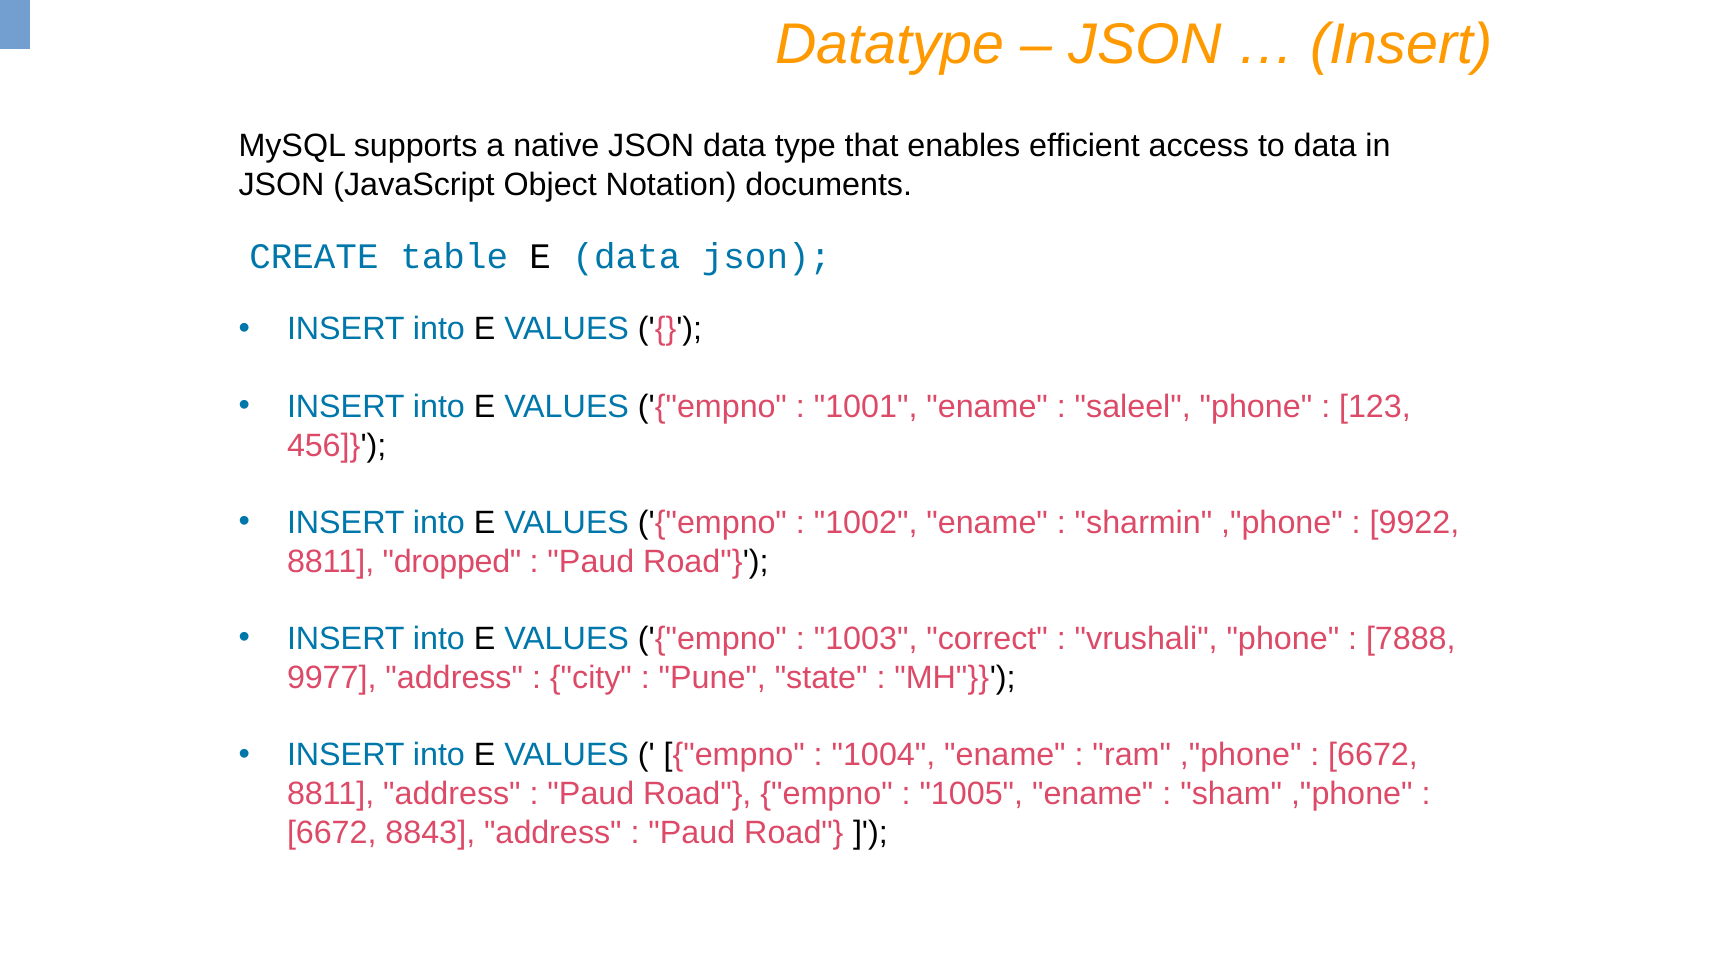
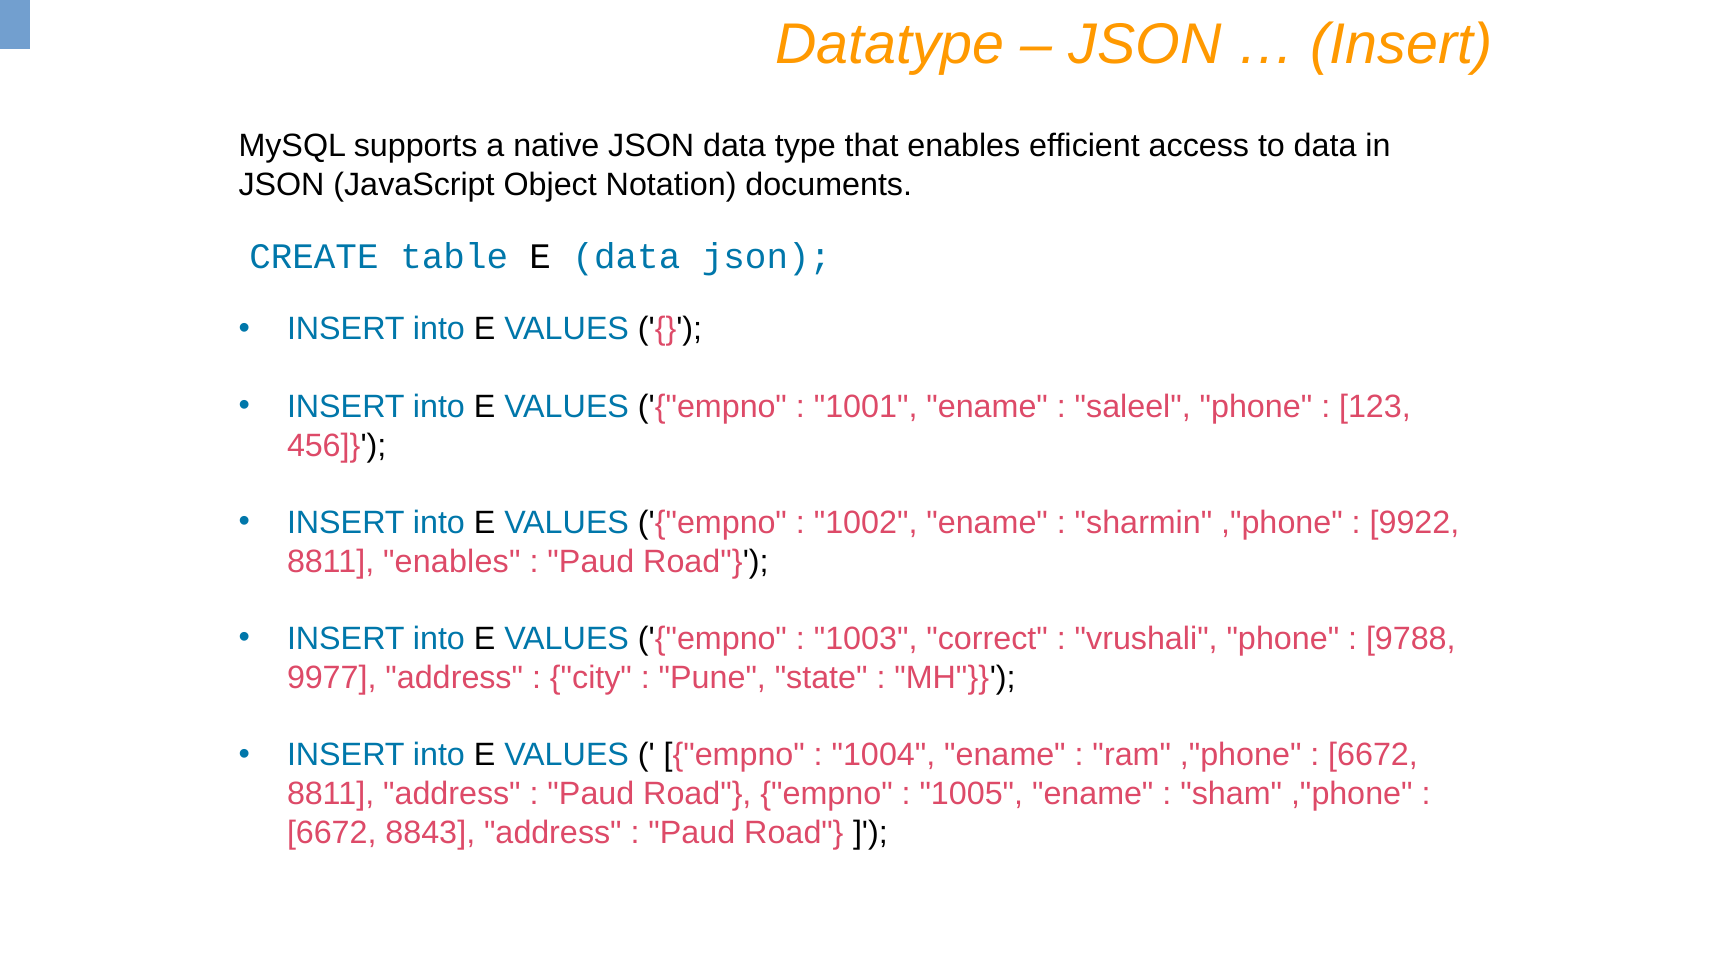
8811 dropped: dropped -> enables
7888: 7888 -> 9788
